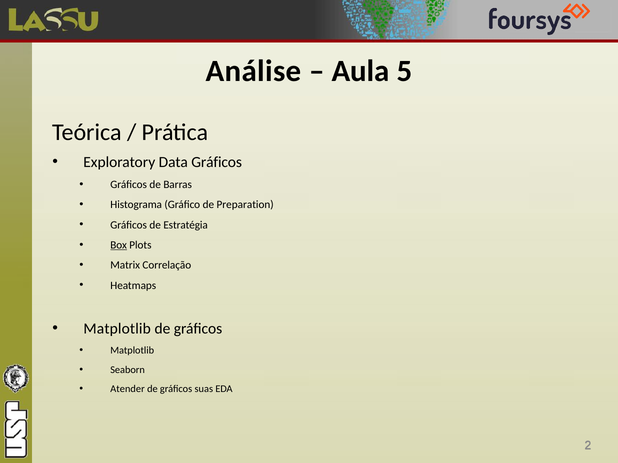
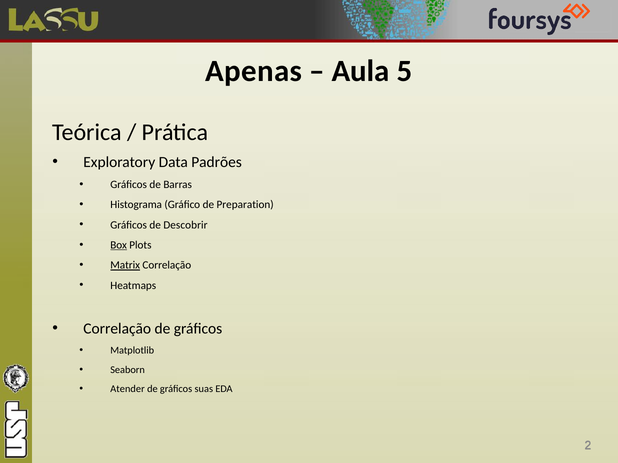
Análise: Análise -> Apenas
Data Gráficos: Gráficos -> Padrões
Estratégia: Estratégia -> Descobrir
Matrix underline: none -> present
Matplotlib at (117, 329): Matplotlib -> Correlação
